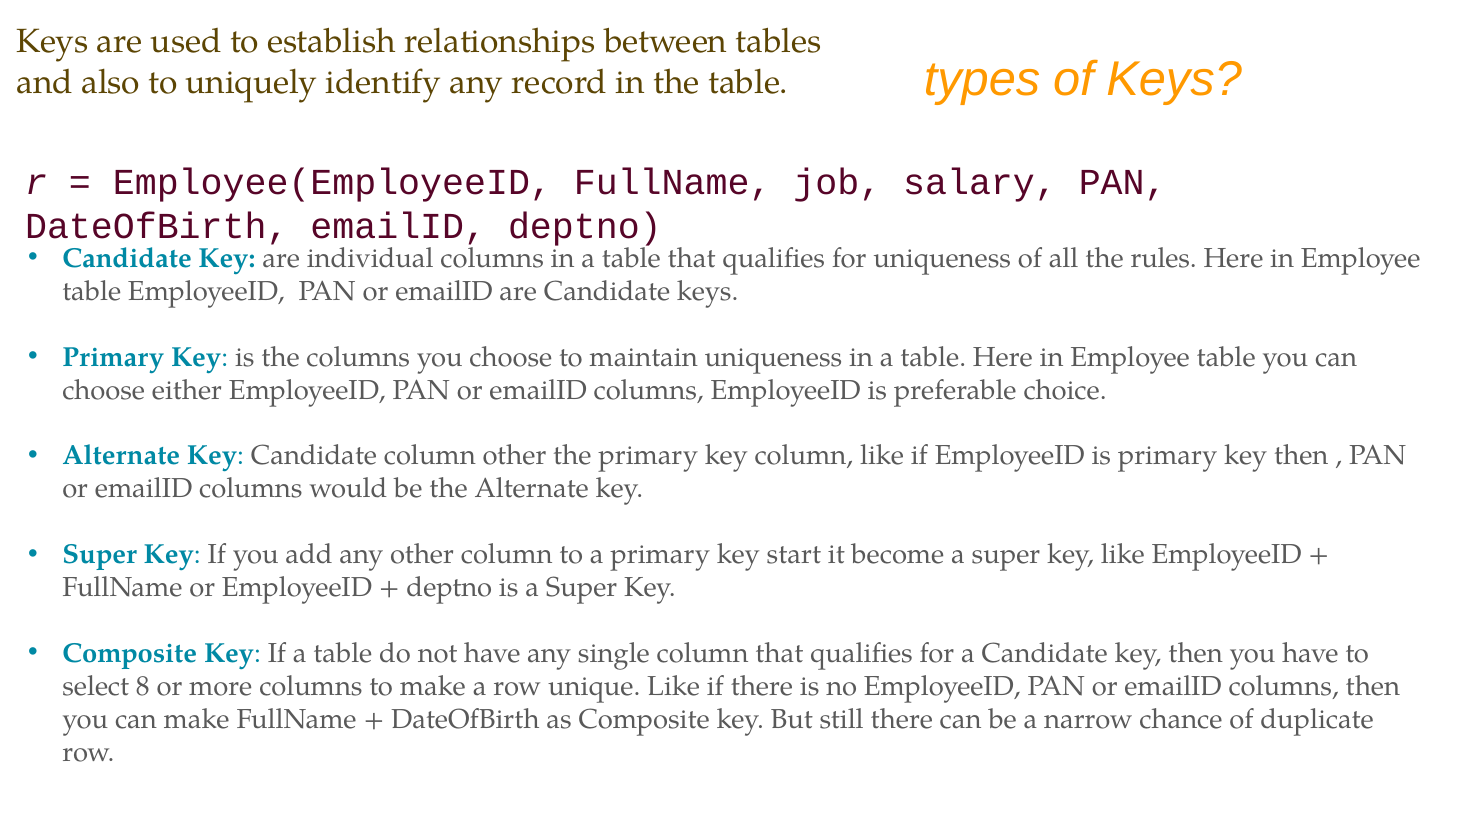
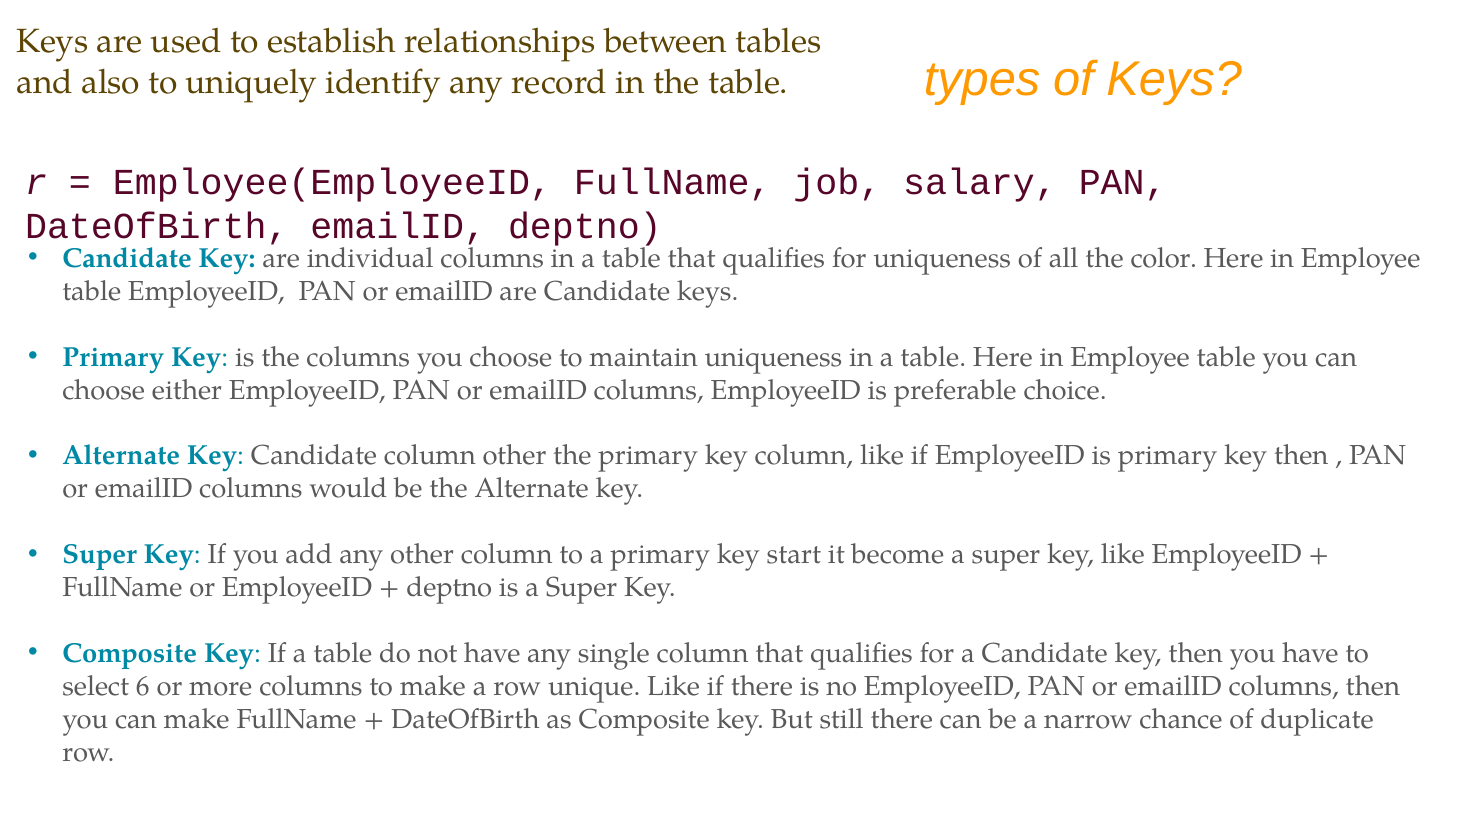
rules: rules -> color
8: 8 -> 6
